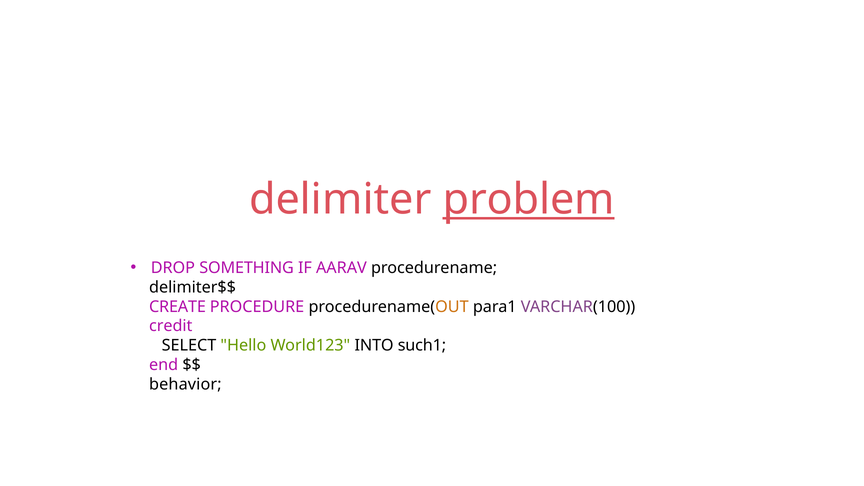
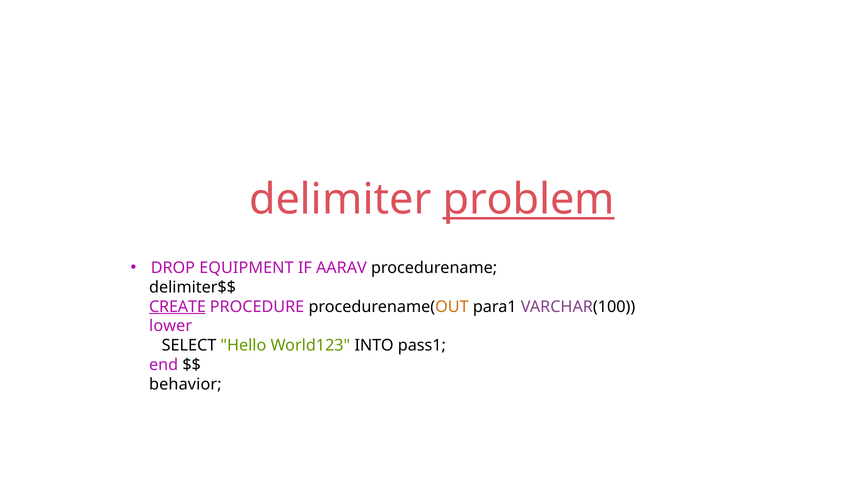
SOMETHING: SOMETHING -> EQUIPMENT
CREATE underline: none -> present
credit: credit -> lower
such1: such1 -> pass1
